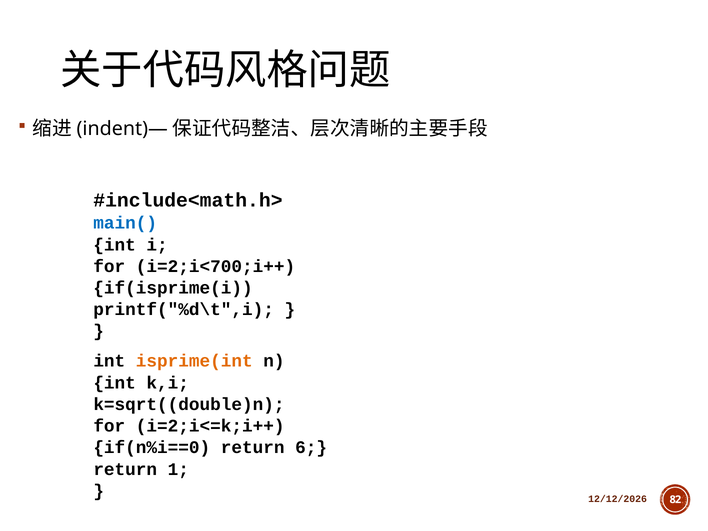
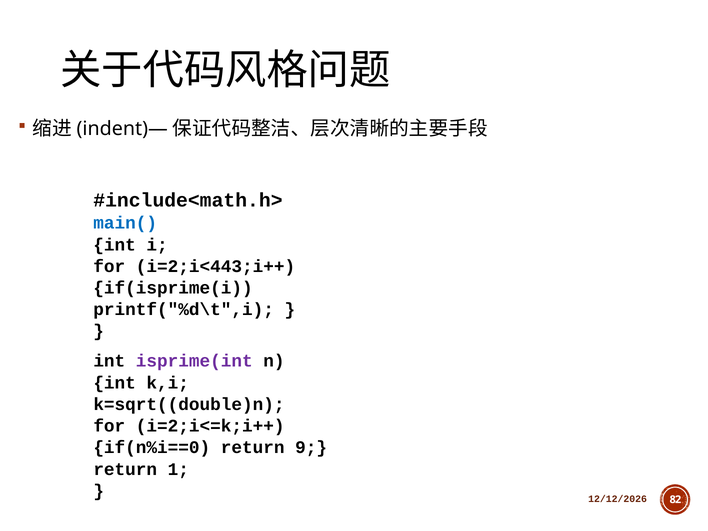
i=2;i<700;i++: i=2;i<700;i++ -> i=2;i<443;i++
isprime(int colour: orange -> purple
6: 6 -> 9
